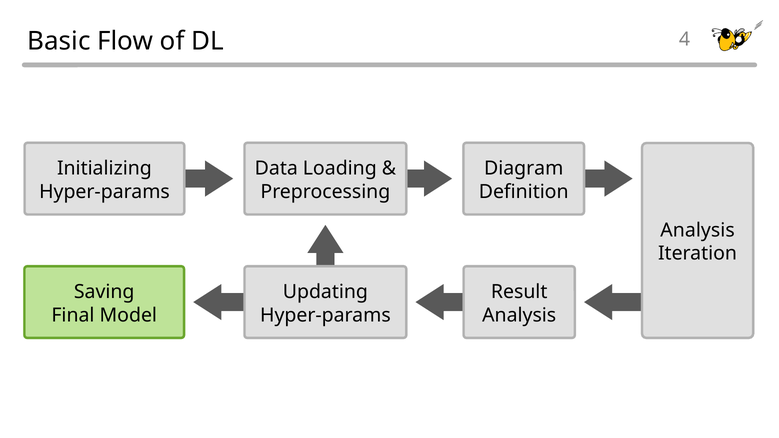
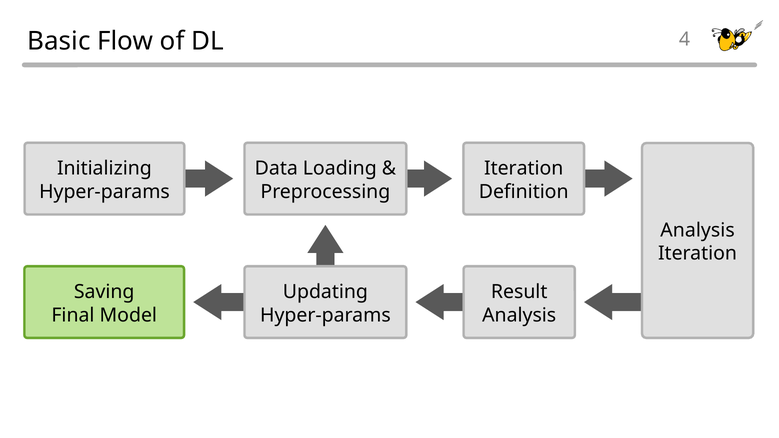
Diagram at (524, 168): Diagram -> Iteration
